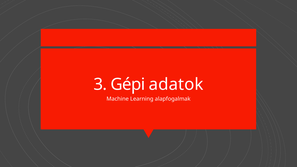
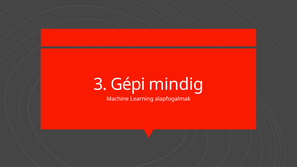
adatok: adatok -> mindig
